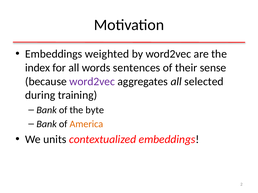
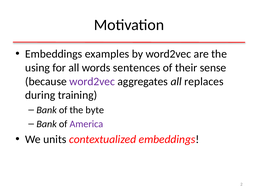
weighted: weighted -> examples
index: index -> using
selected: selected -> replaces
America colour: orange -> purple
